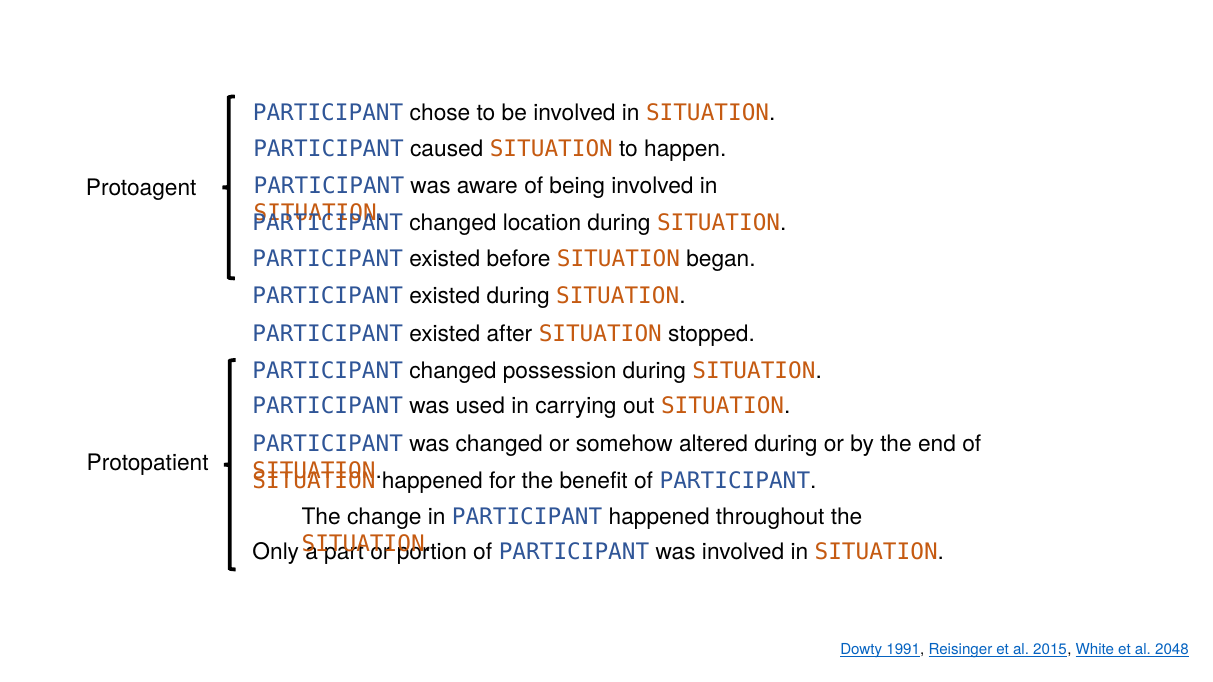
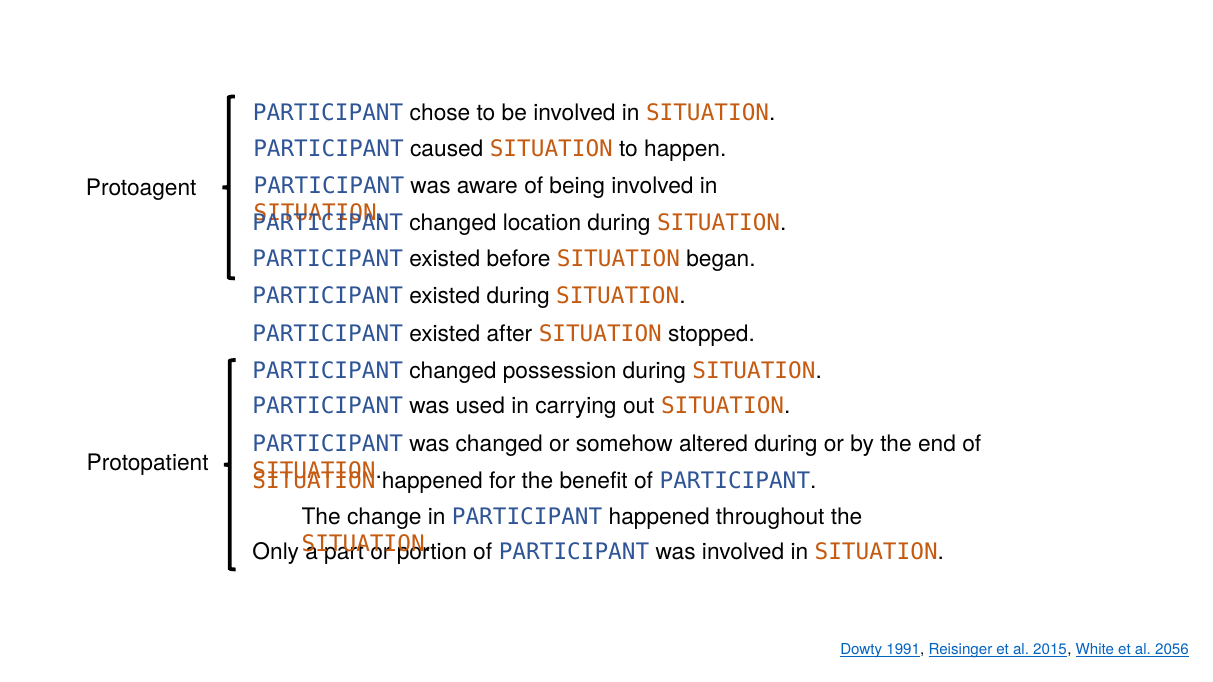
2048: 2048 -> 2056
